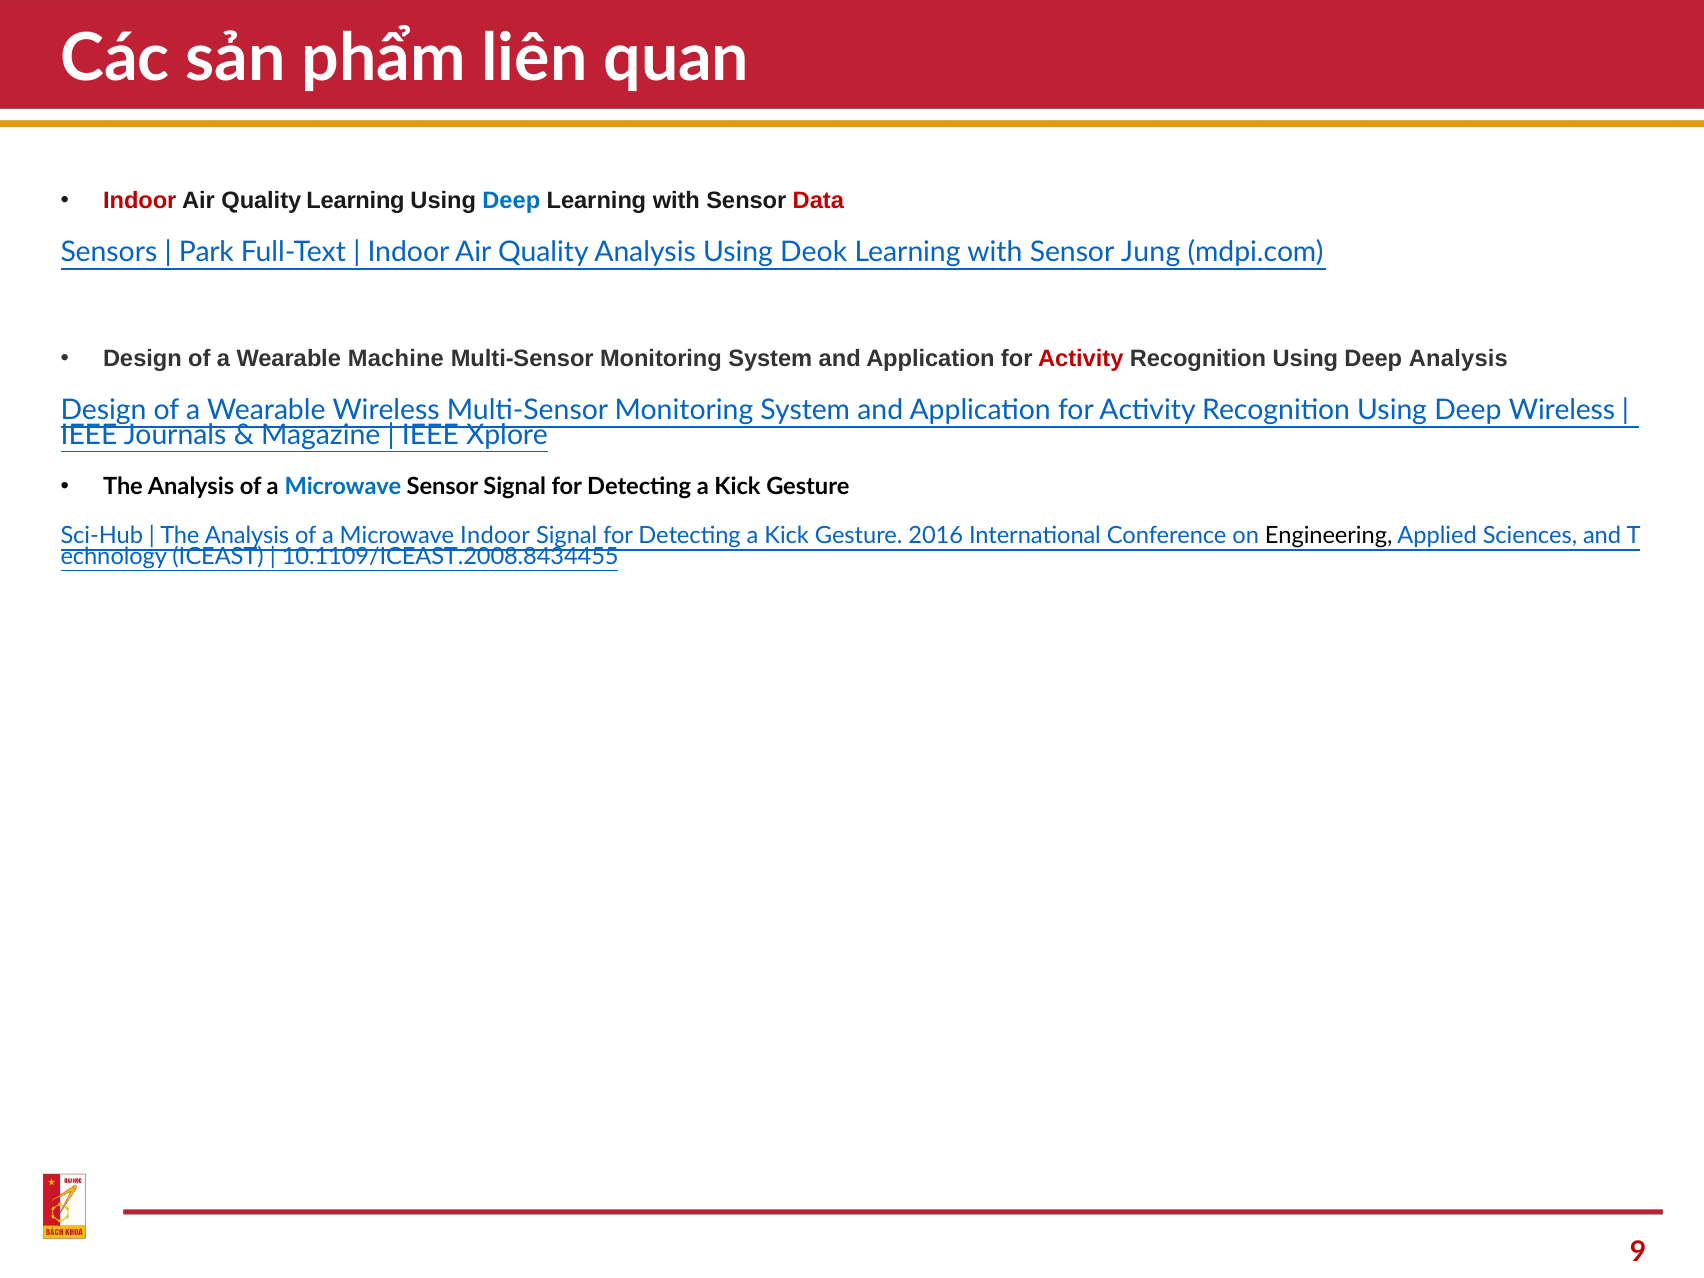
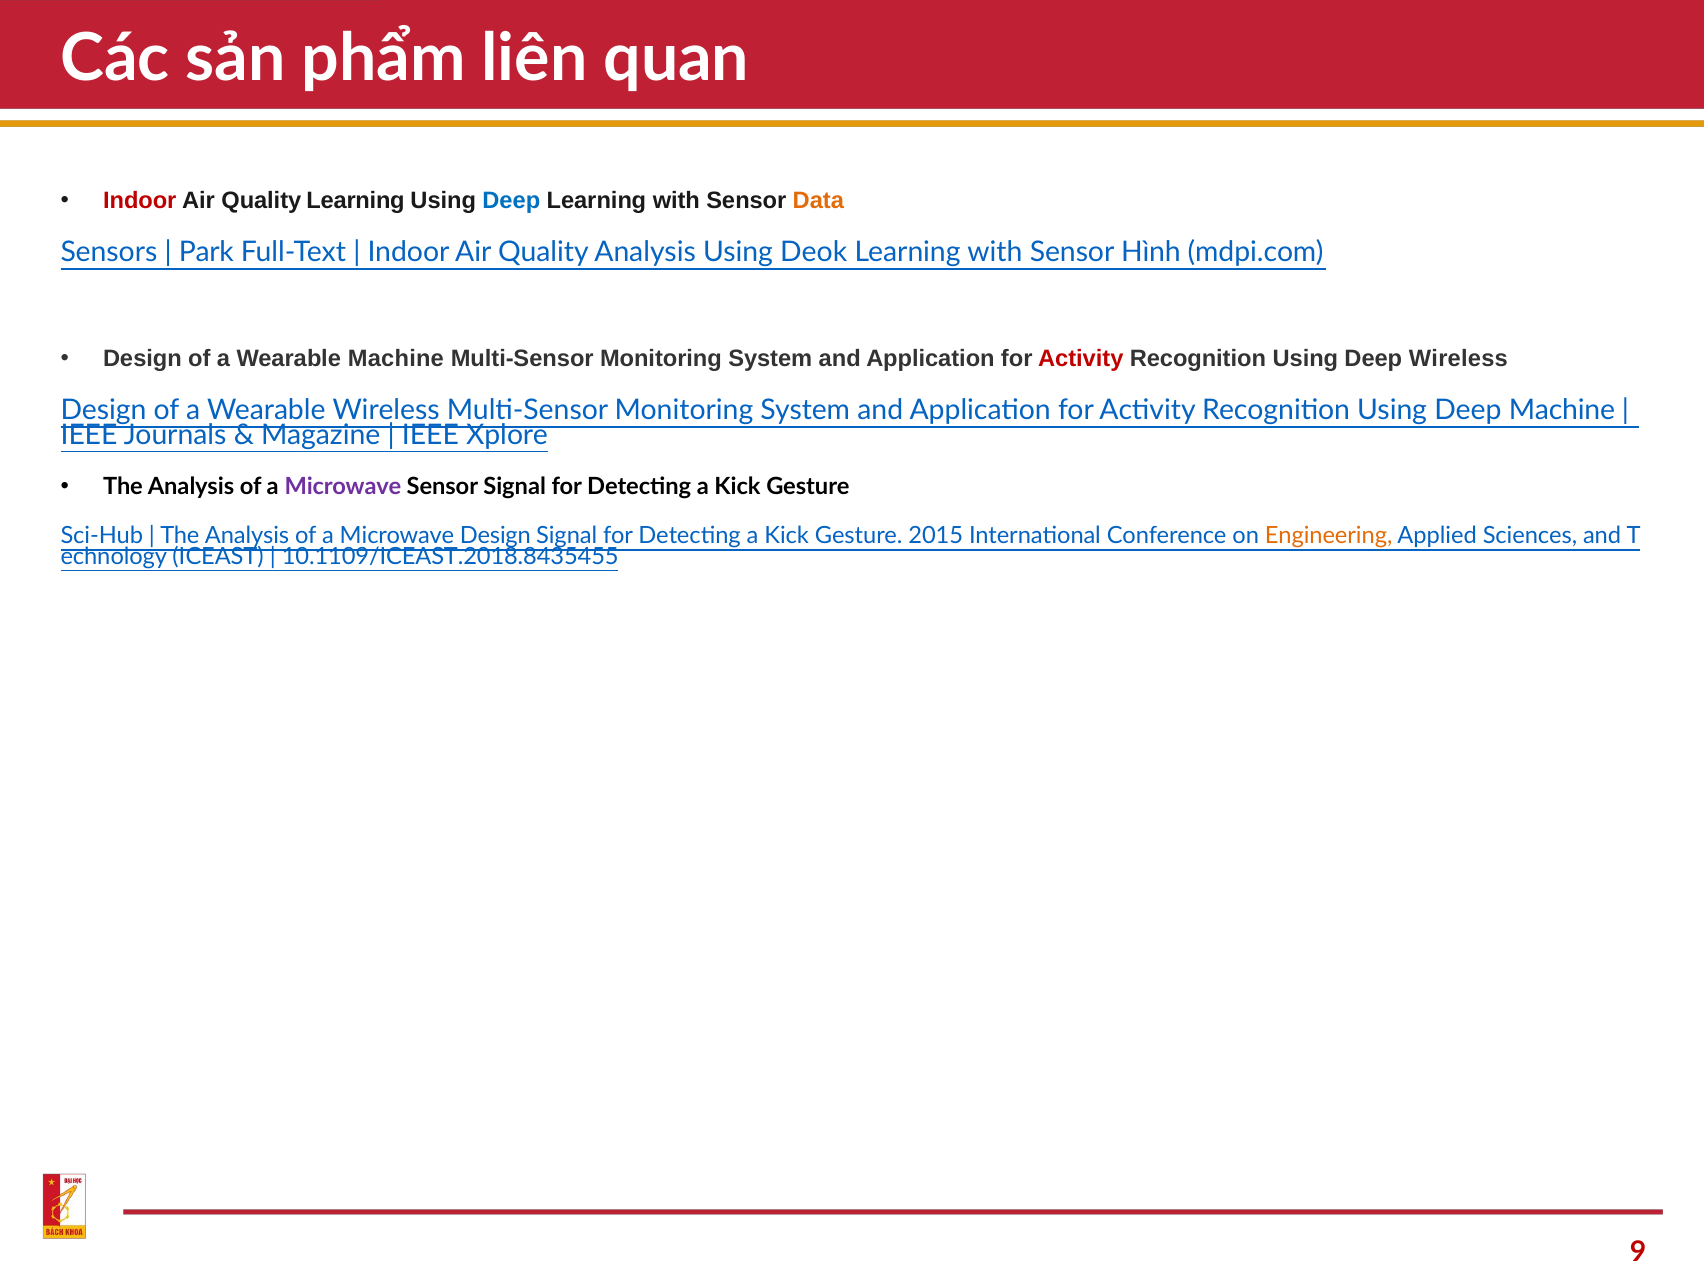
Data colour: red -> orange
Jung: Jung -> Hình
Deep Analysis: Analysis -> Wireless
Deep Wireless: Wireless -> Machine
Microwave at (343, 487) colour: blue -> purple
Microwave Indoor: Indoor -> Design
2016: 2016 -> 2015
Engineering colour: black -> orange
10.1109/ICEAST.2008.8434455: 10.1109/ICEAST.2008.8434455 -> 10.1109/ICEAST.2018.8435455
